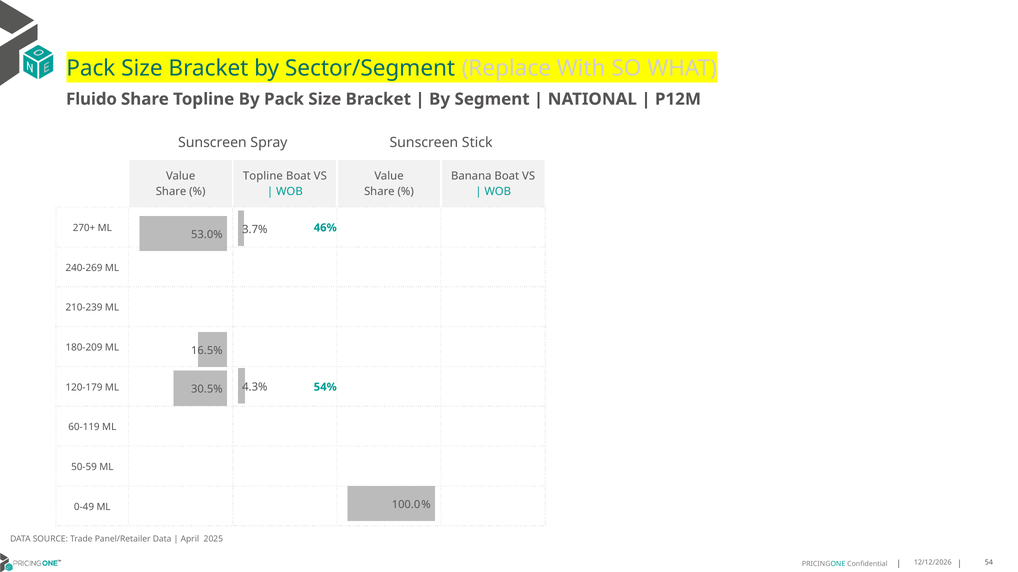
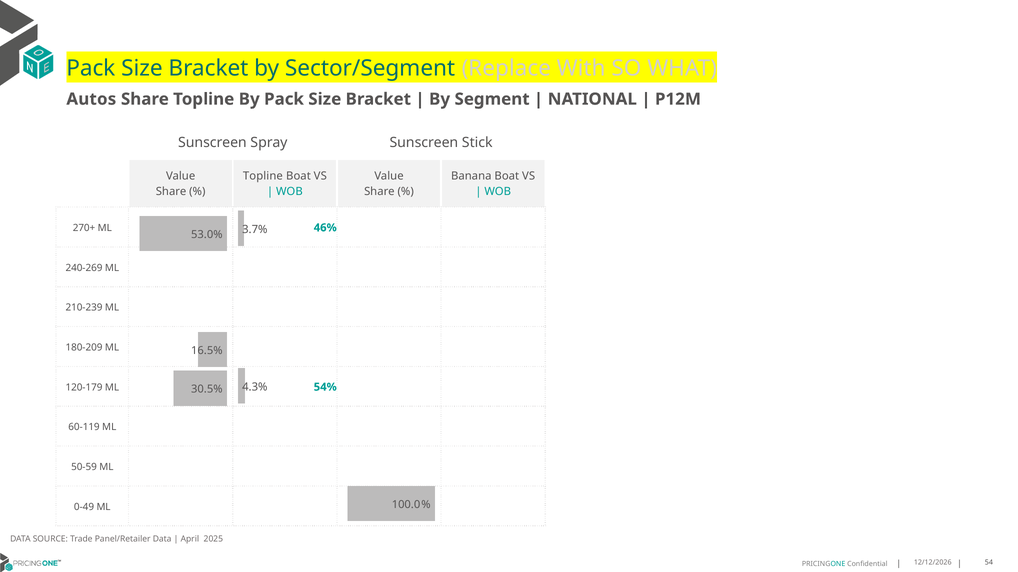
Fluido: Fluido -> Autos
